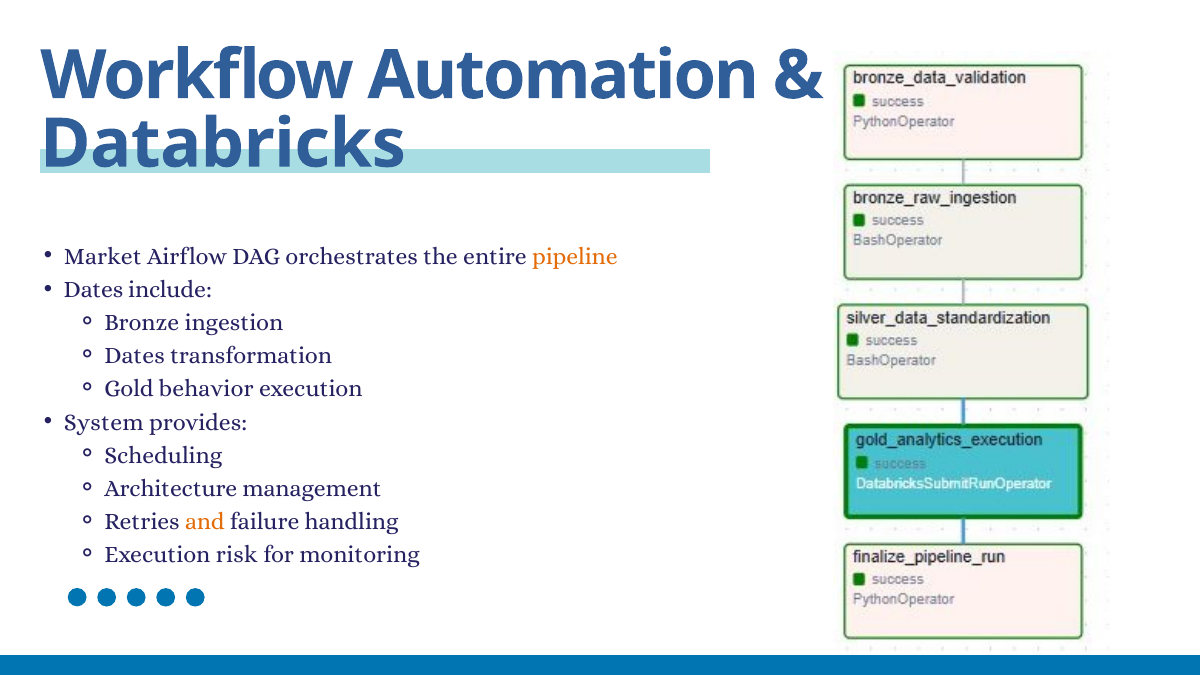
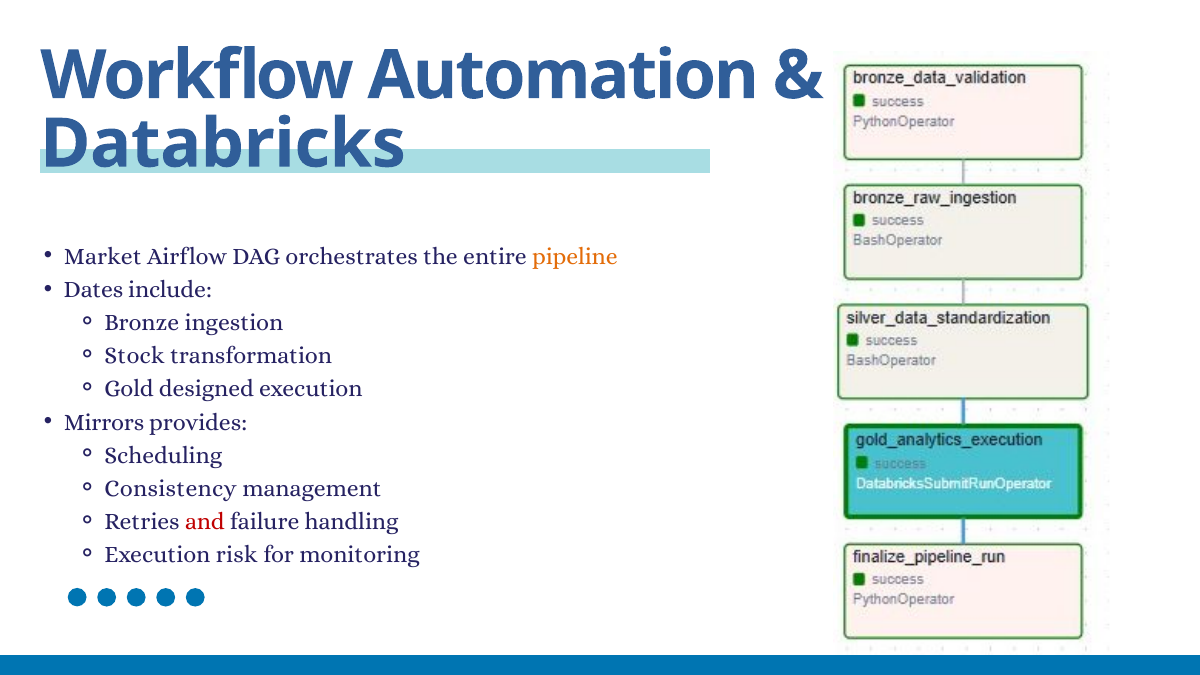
Dates at (135, 356): Dates -> Stock
behavior: behavior -> designed
System: System -> Mirrors
Architecture: Architecture -> Consistency
and colour: orange -> red
